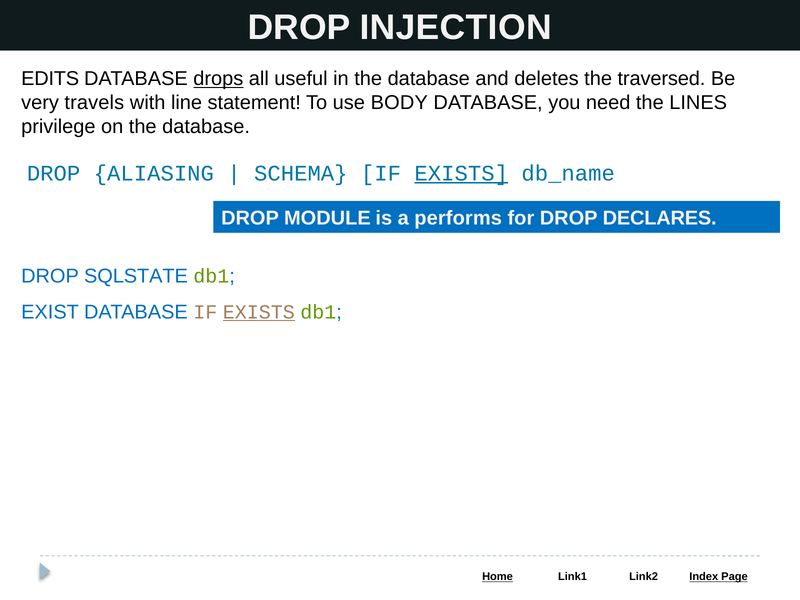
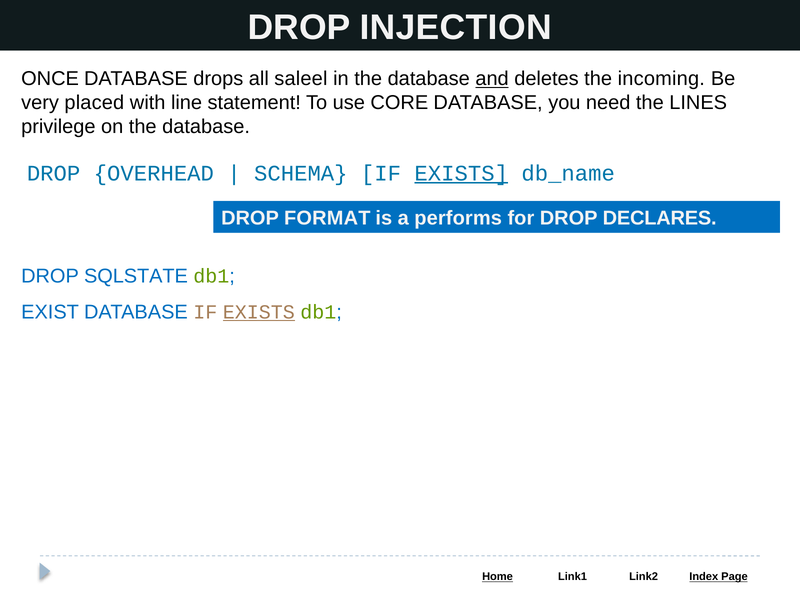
EDITS: EDITS -> ONCE
drops underline: present -> none
useful: useful -> saleel
and underline: none -> present
traversed: traversed -> incoming
travels: travels -> placed
BODY: BODY -> CORE
ALIASING: ALIASING -> OVERHEAD
MODULE: MODULE -> FORMAT
